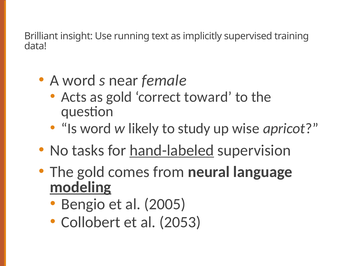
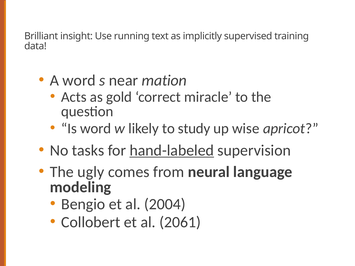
female: female -> mation
toward: toward -> miracle
The gold: gold -> ugly
modeling underline: present -> none
2005: 2005 -> 2004
2053: 2053 -> 2061
